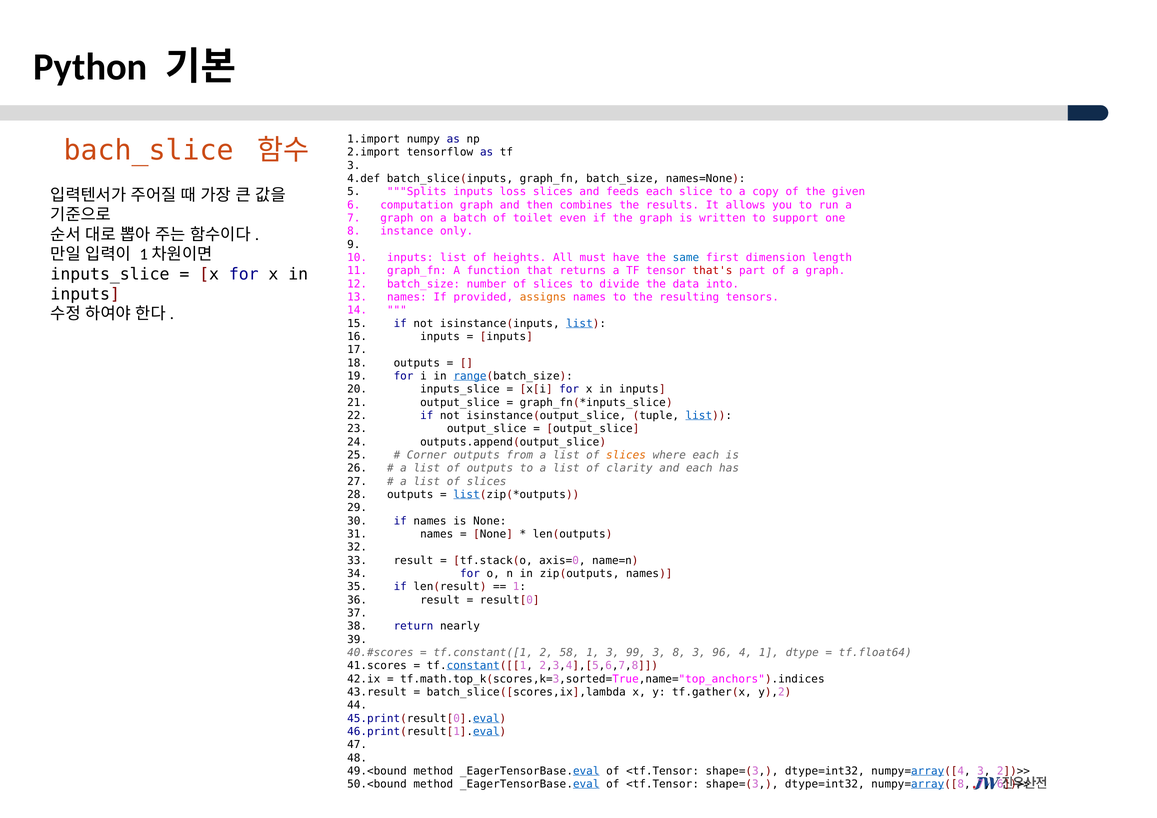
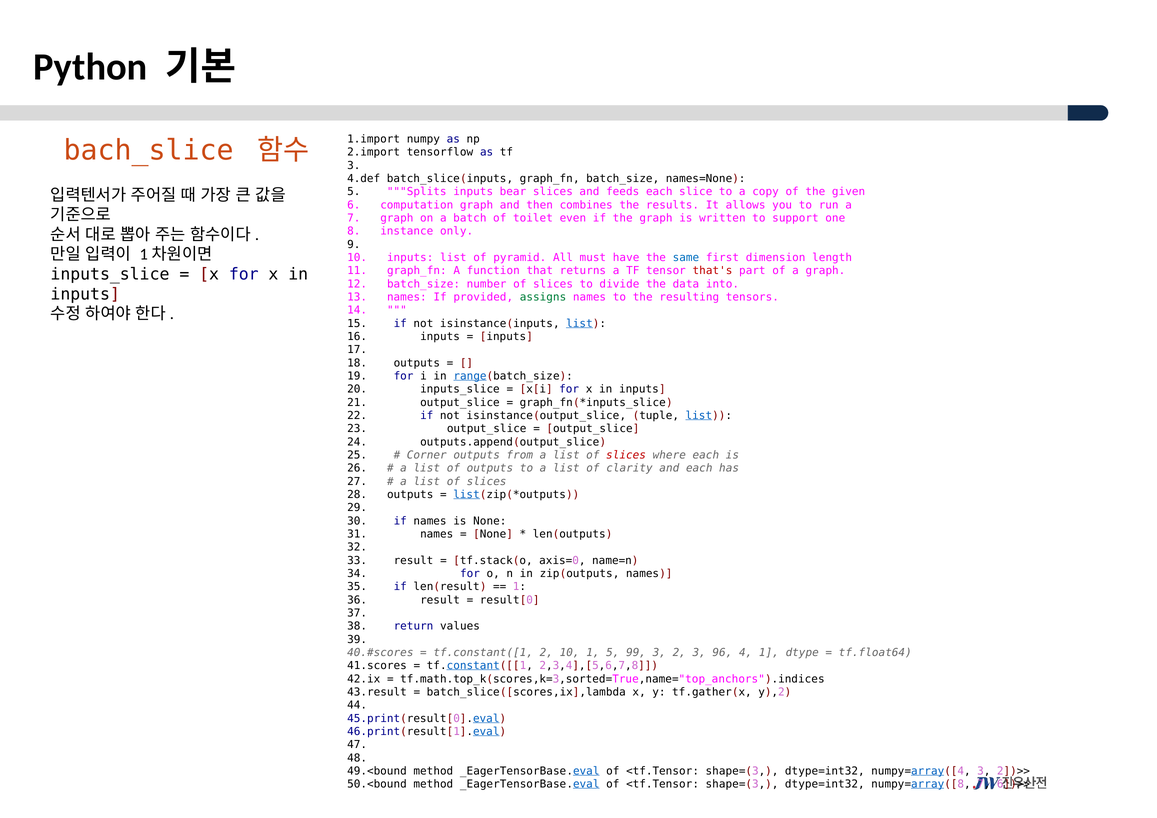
loss: loss -> bear
heights: heights -> pyramid
assigns colour: orange -> green
slices at (626, 455) colour: orange -> red
nearly: nearly -> values
2 58: 58 -> 10
1 3: 3 -> 5
3 8: 8 -> 2
